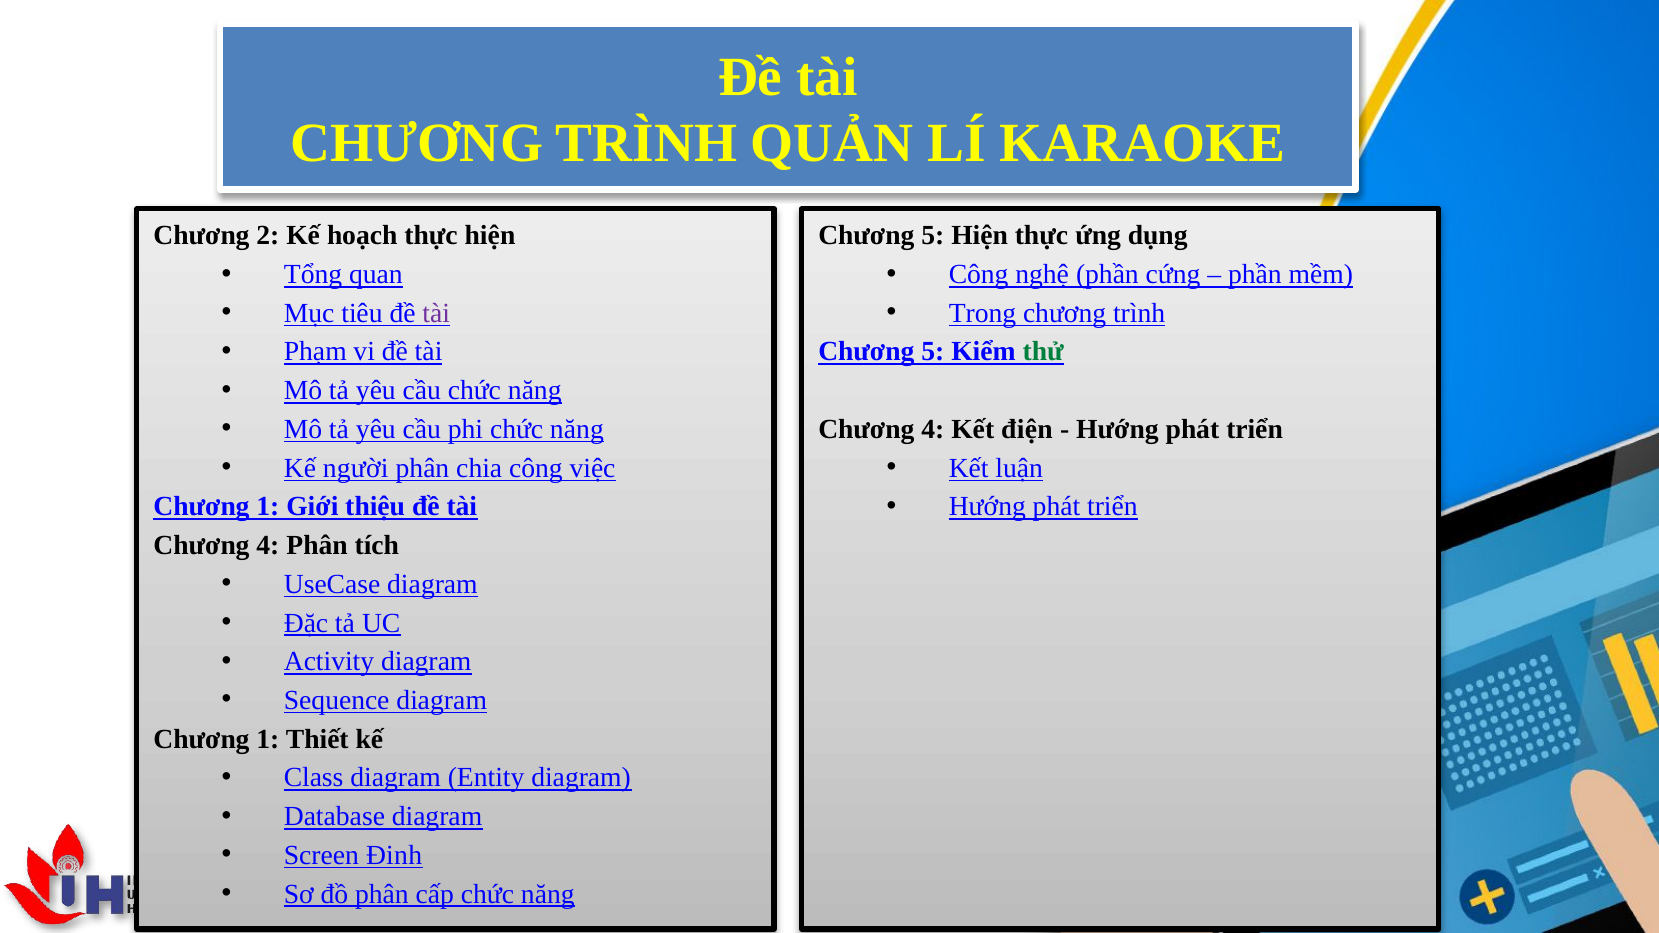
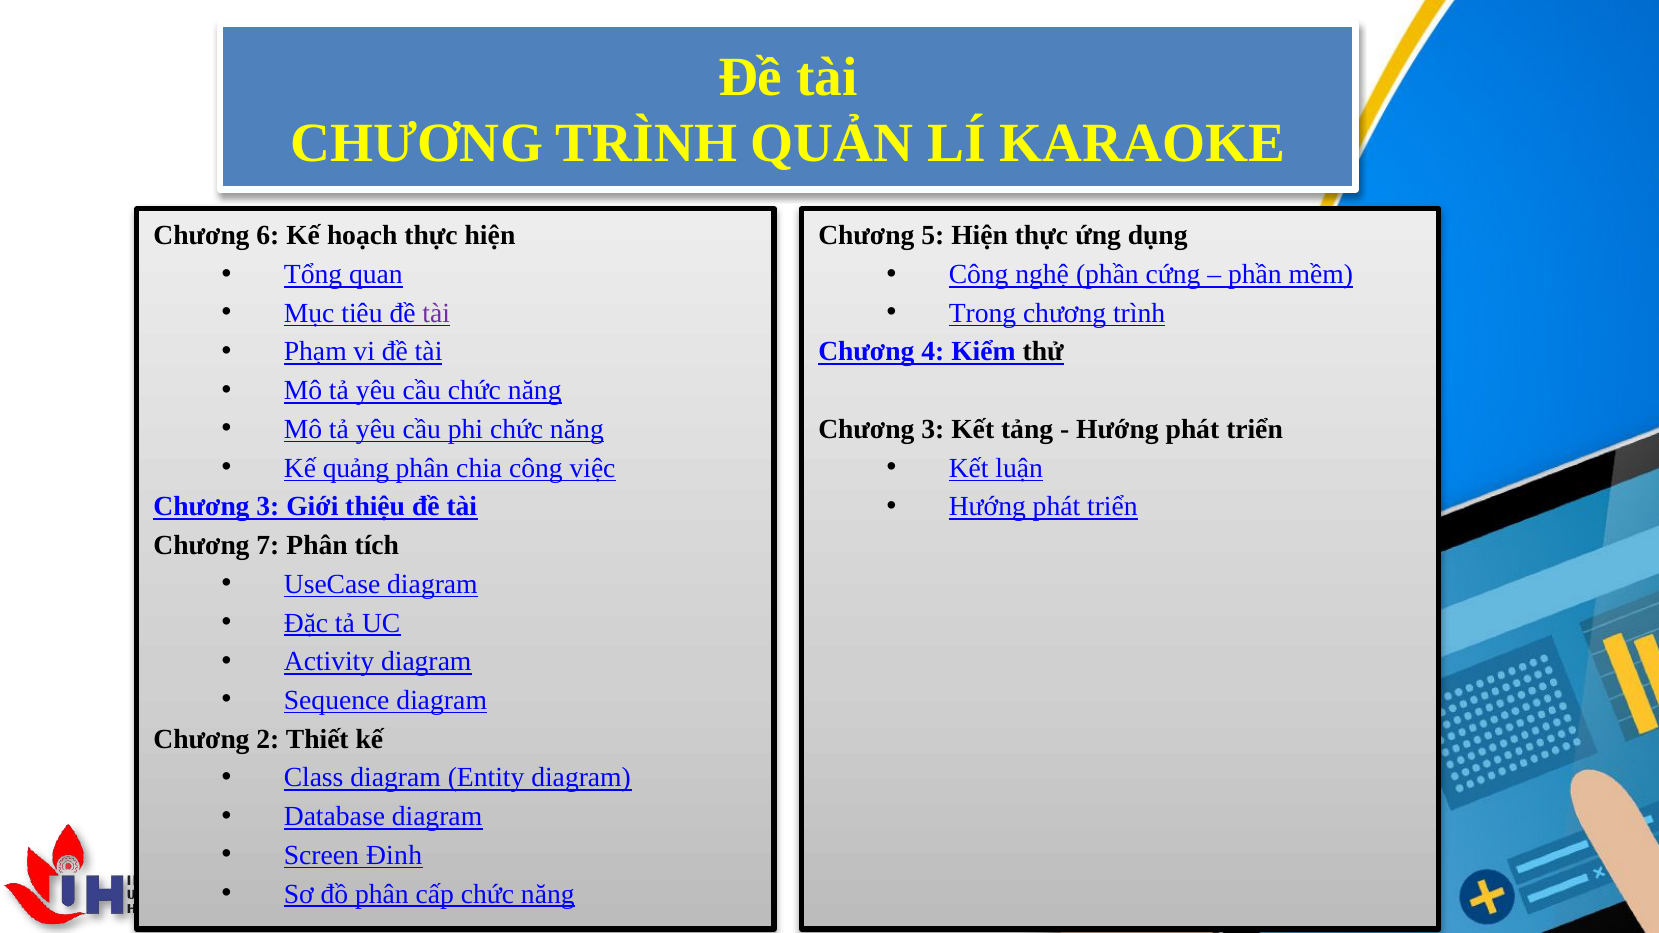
2: 2 -> 6
5 at (933, 352): 5 -> 4
thử colour: green -> black
4 at (933, 429): 4 -> 3
điện: điện -> tảng
người: người -> quảng
1 at (268, 507): 1 -> 3
4 at (268, 546): 4 -> 7
1 at (268, 739): 1 -> 2
